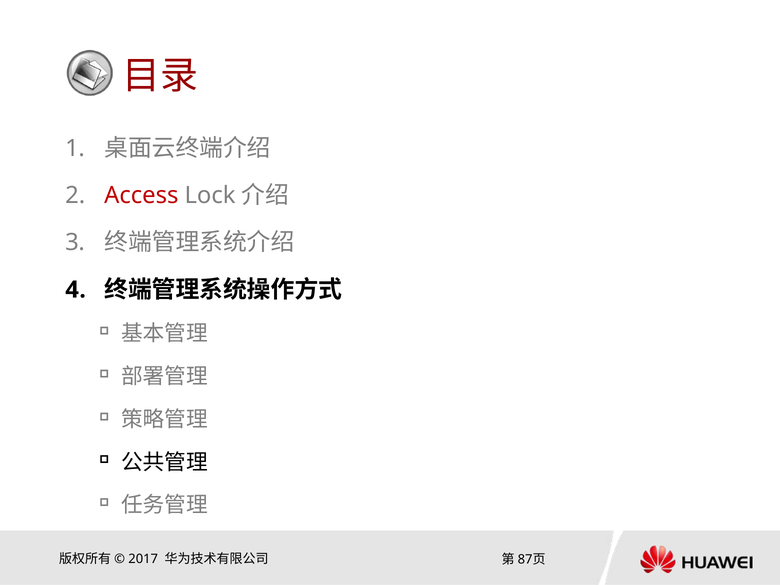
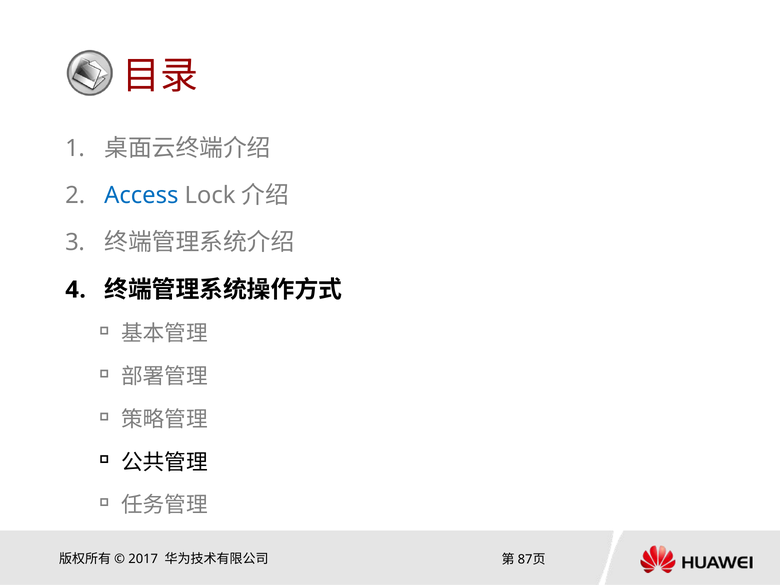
Access colour: red -> blue
